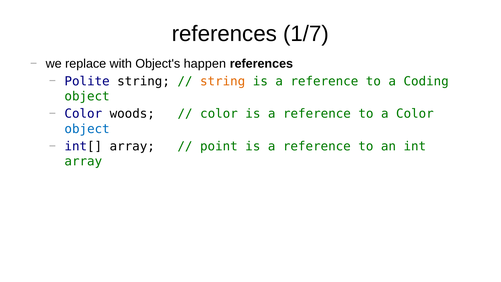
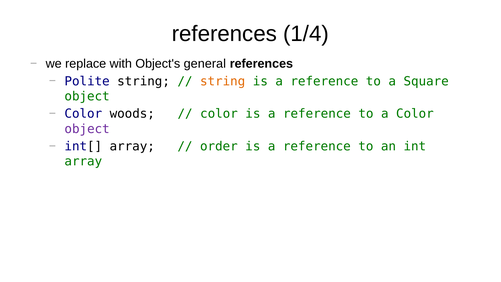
1/7: 1/7 -> 1/4
happen: happen -> general
Coding: Coding -> Square
object at (87, 129) colour: blue -> purple
point: point -> order
